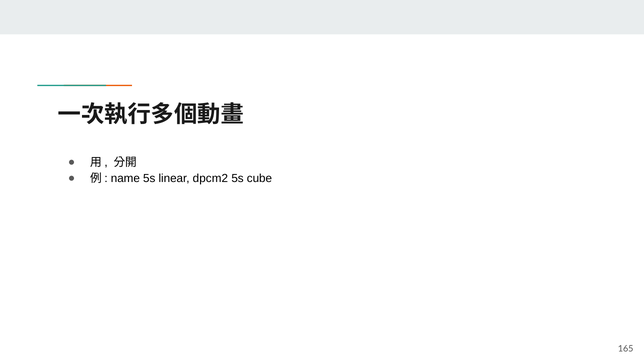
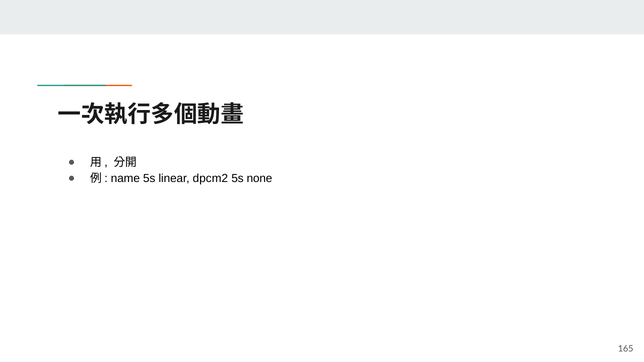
cube: cube -> none
